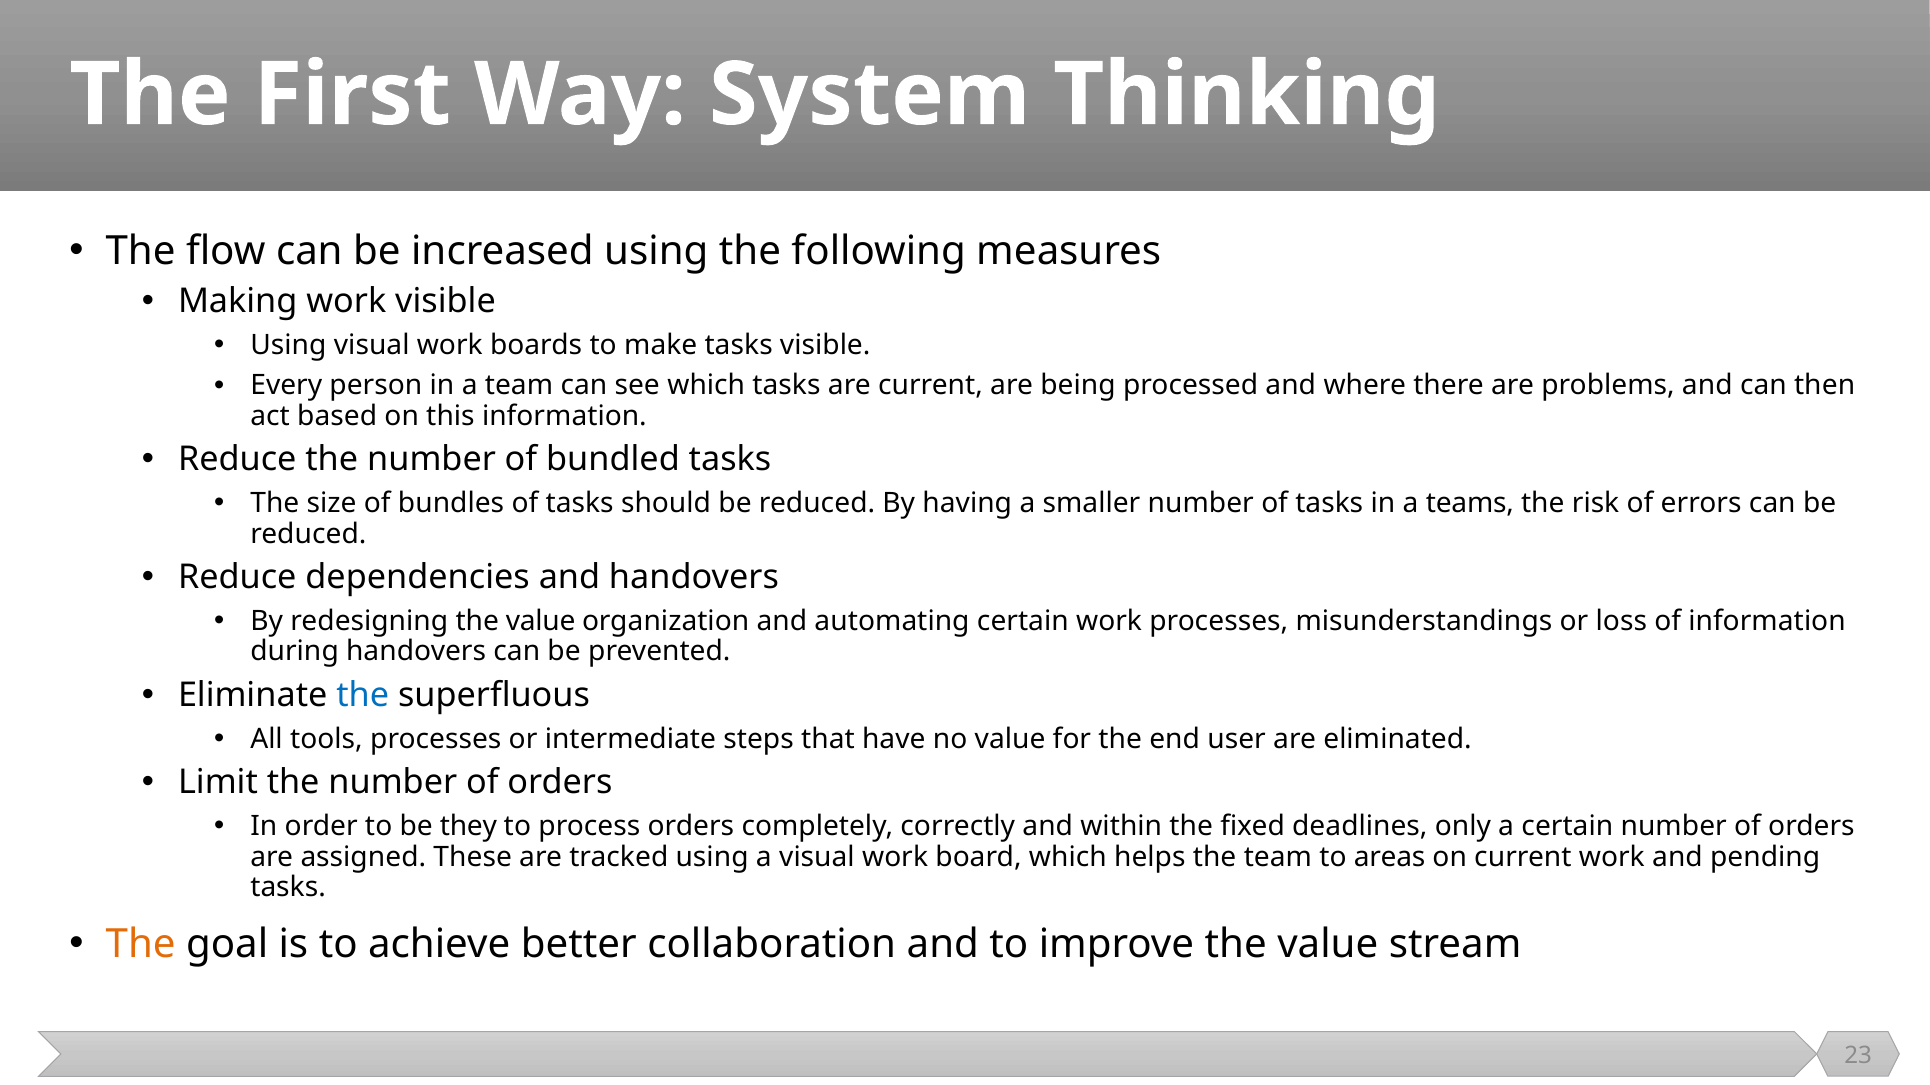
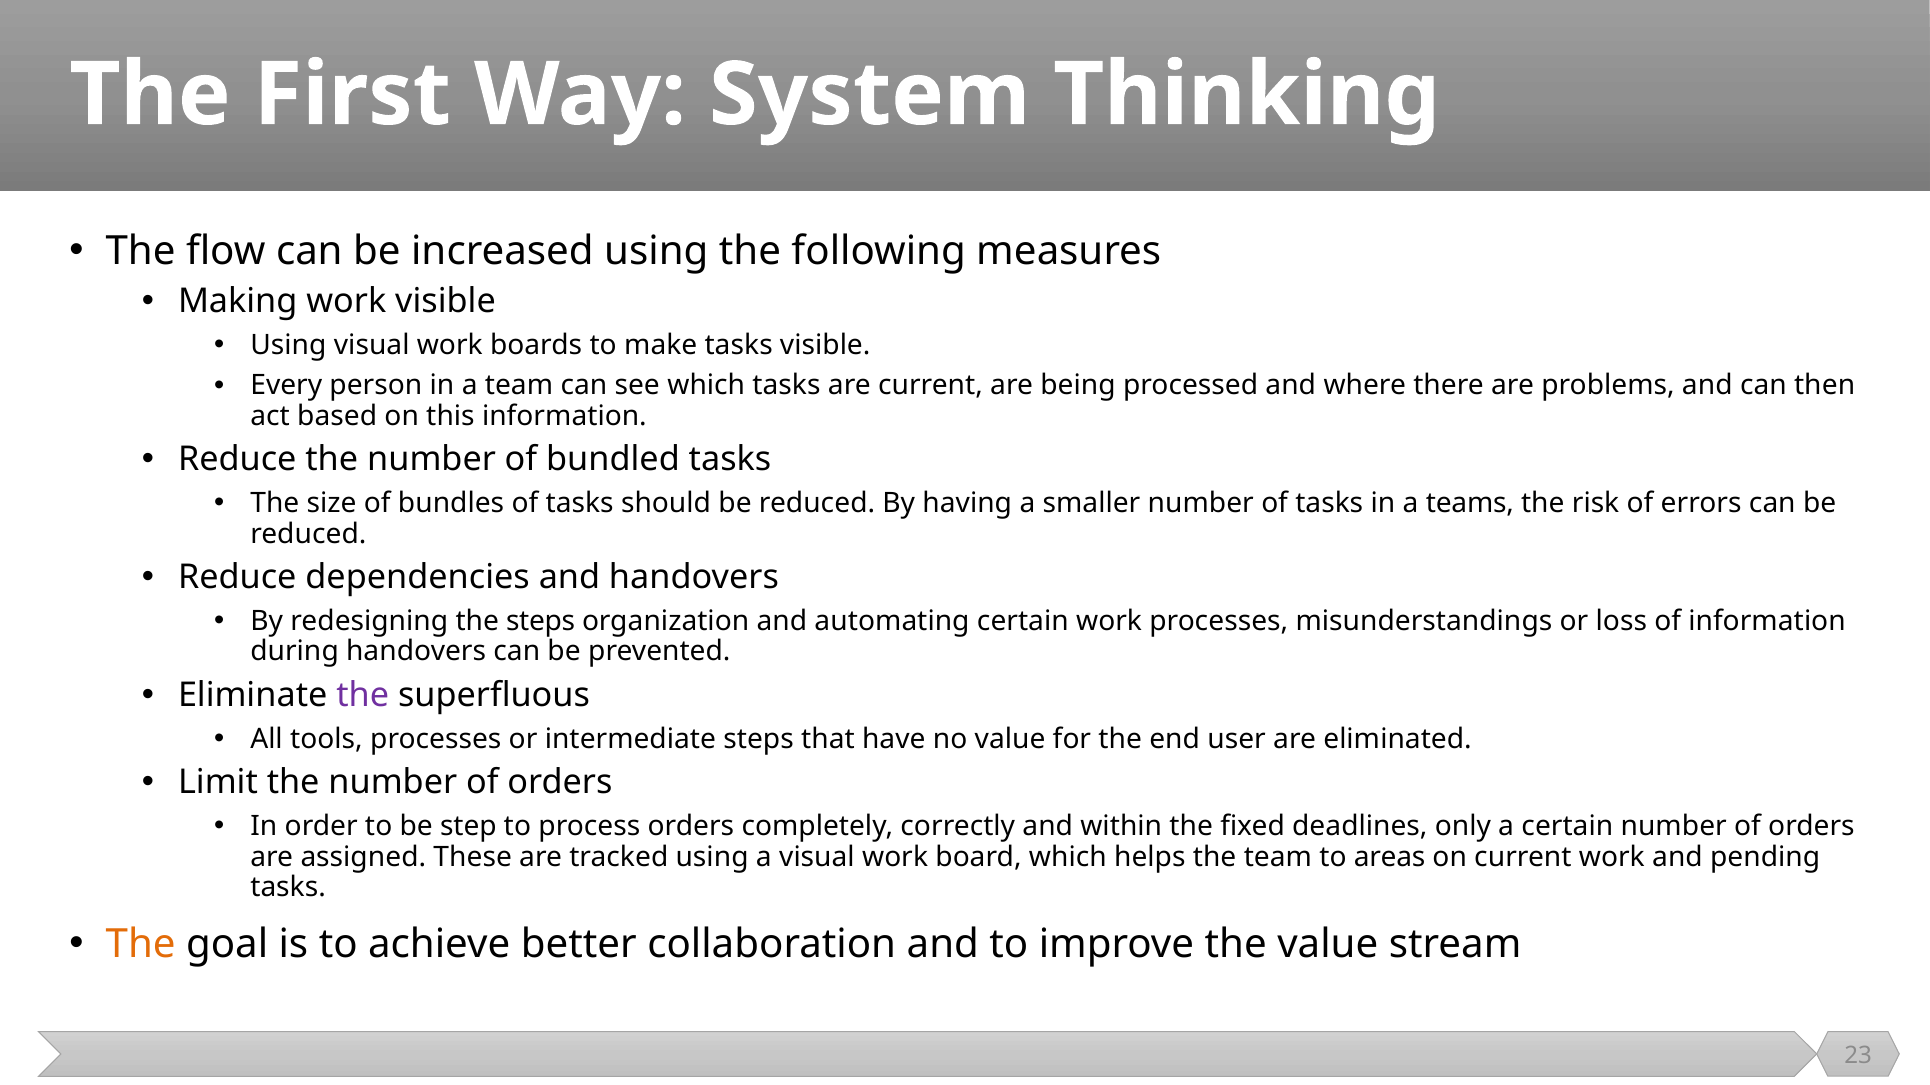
redesigning the value: value -> steps
the at (363, 696) colour: blue -> purple
they: they -> step
